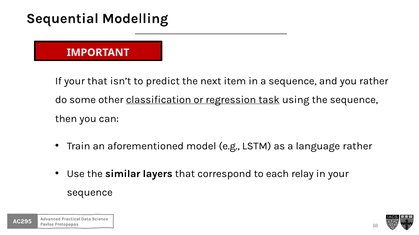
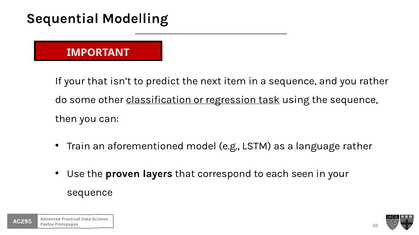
similar: similar -> proven
relay: relay -> seen
